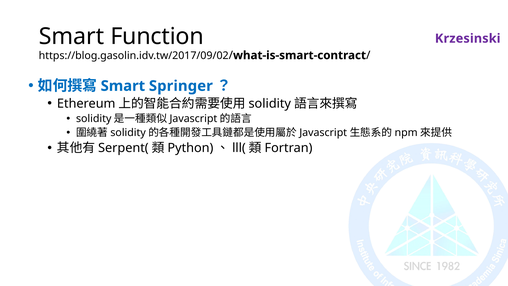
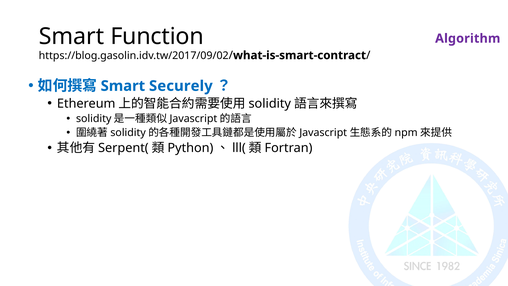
Krzesinski: Krzesinski -> Algorithm
Springer: Springer -> Securely
